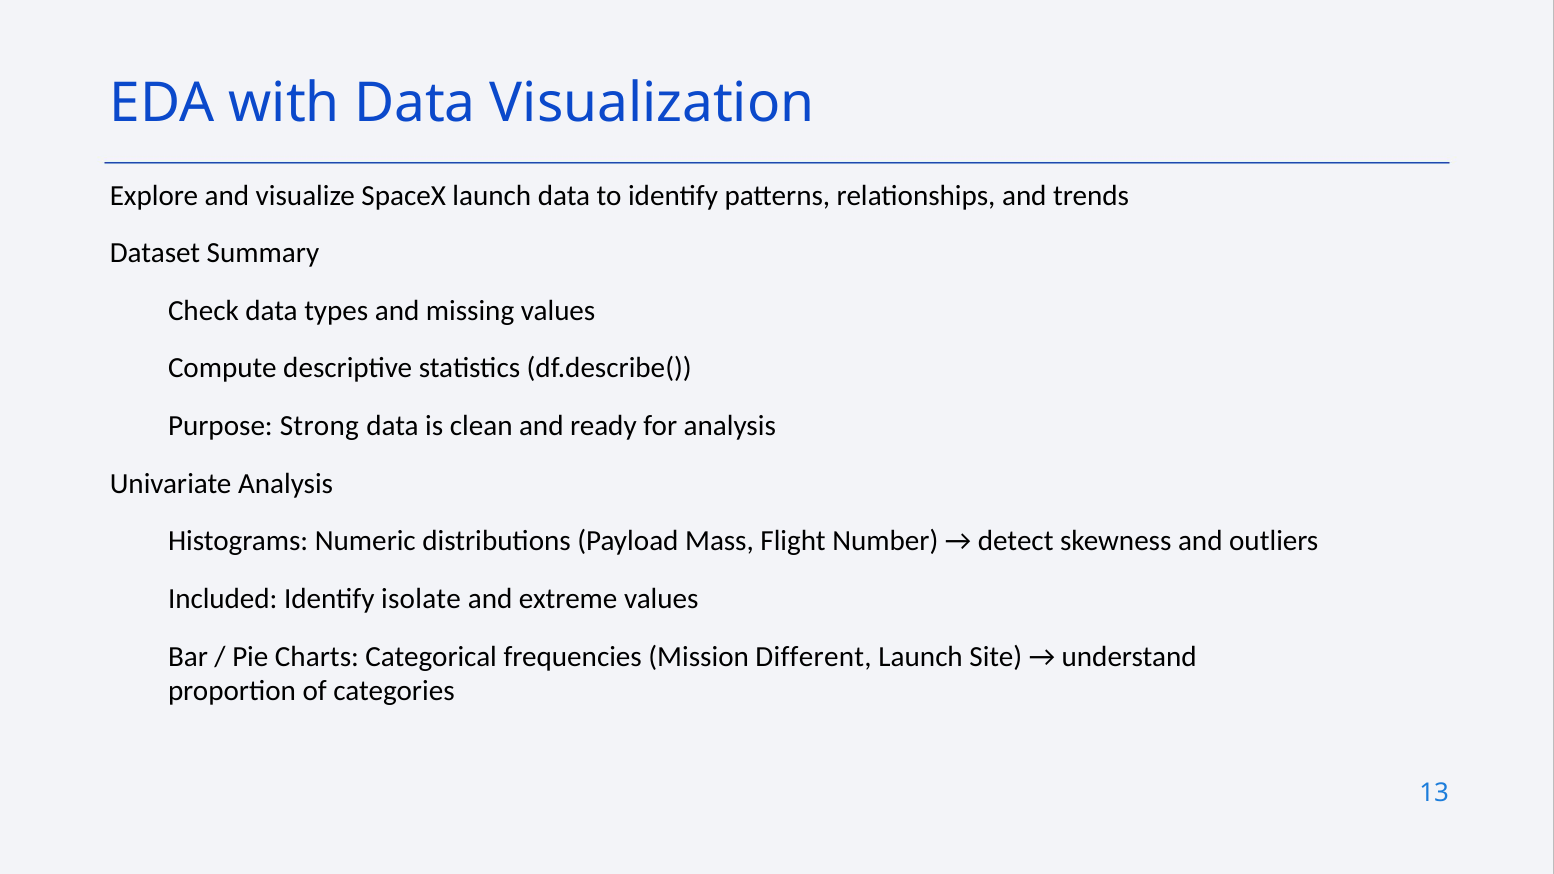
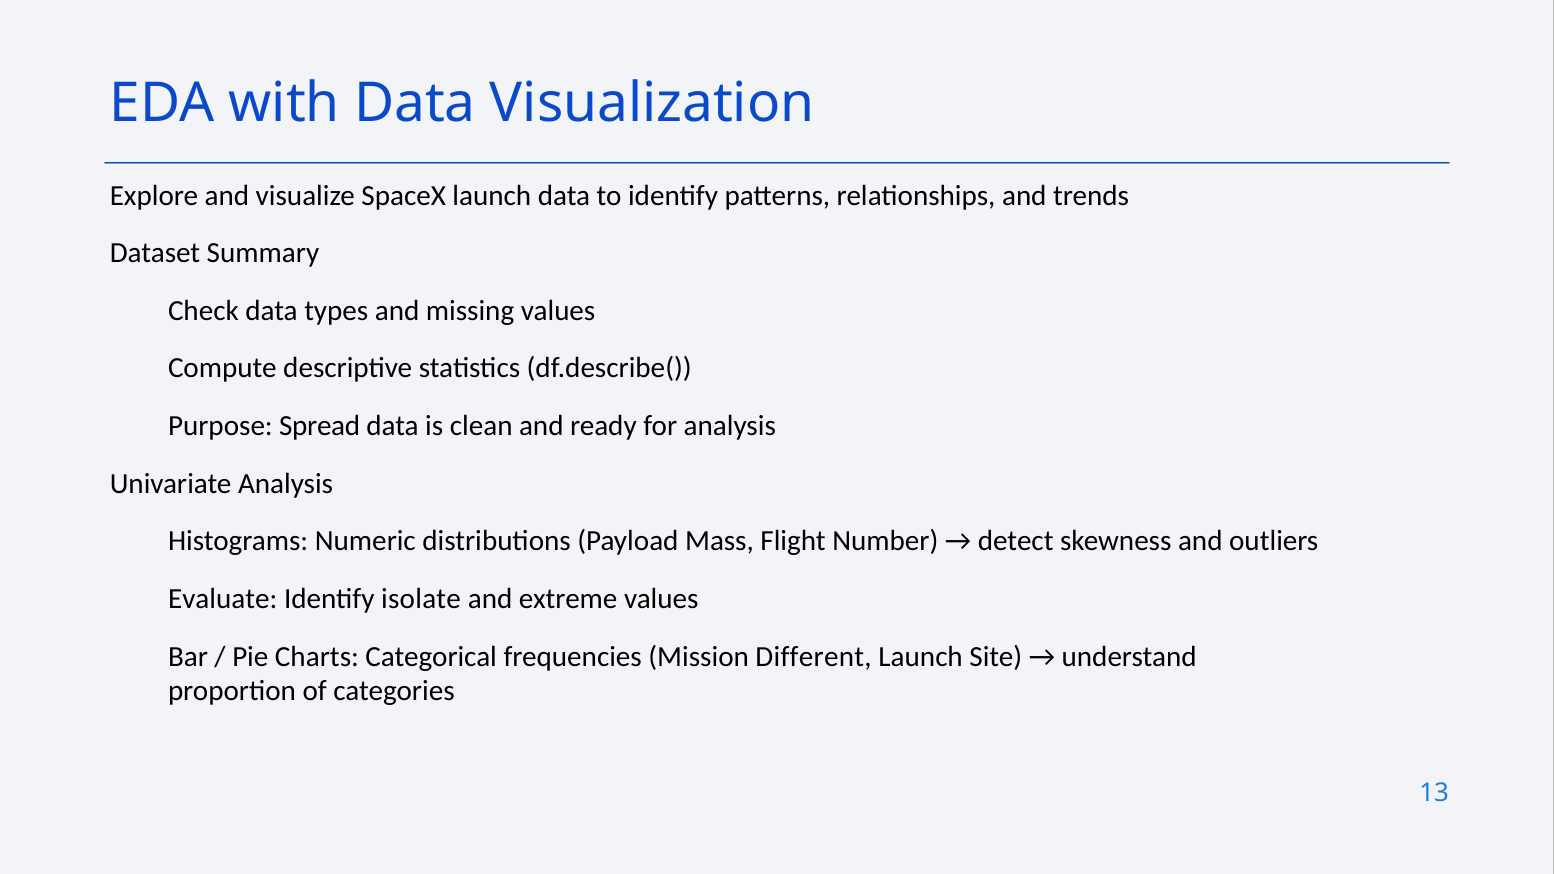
Strong: Strong -> Spread
Included: Included -> Evaluate
